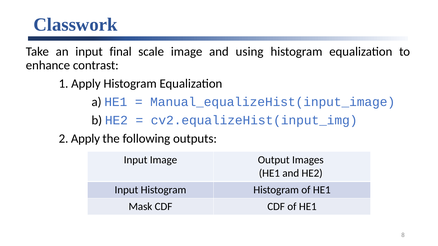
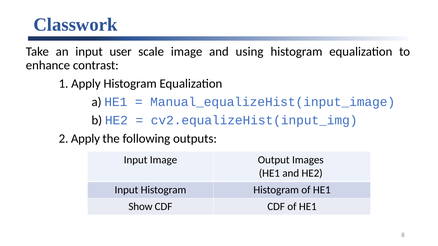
final: final -> user
Mask: Mask -> Show
